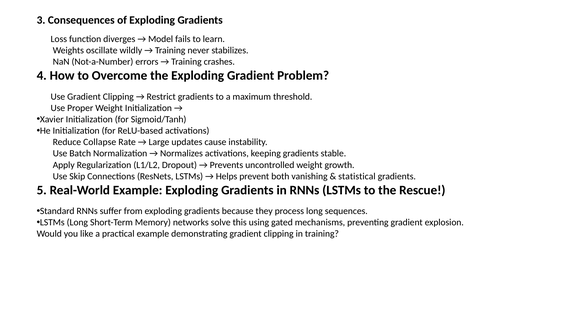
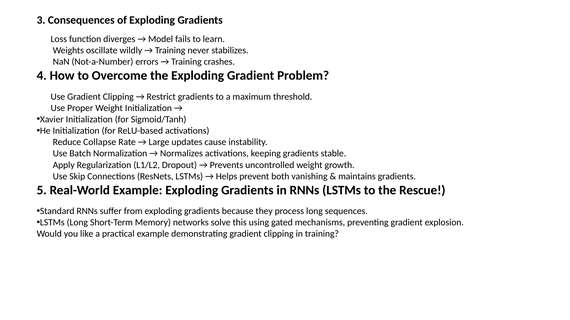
statistical: statistical -> maintains
